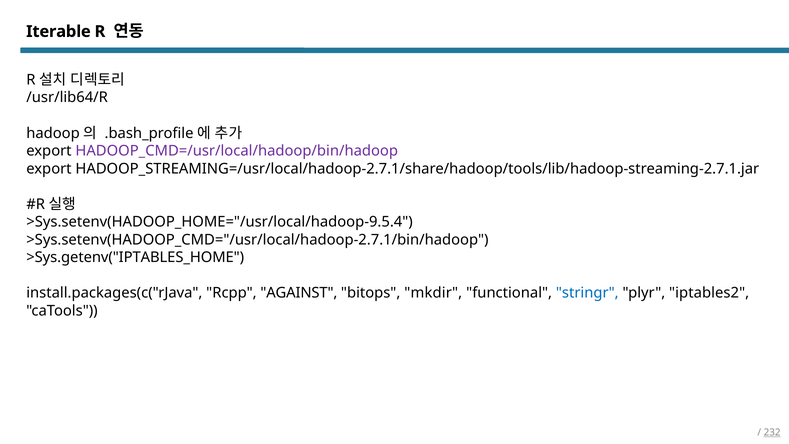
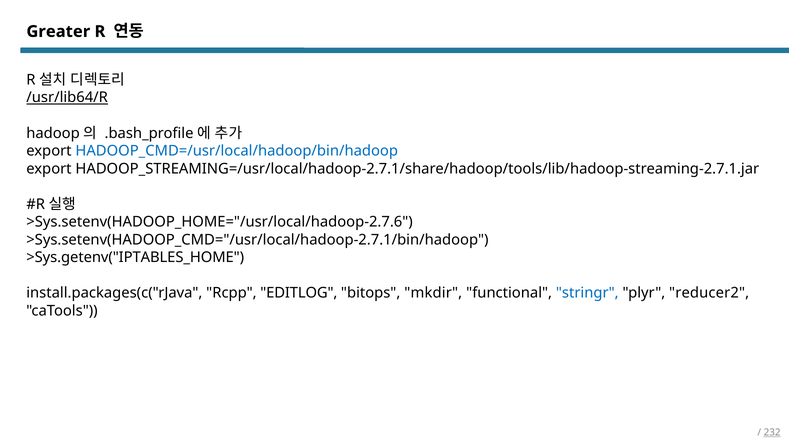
Iterable: Iterable -> Greater
/usr/lib64/R underline: none -> present
HADOOP_CMD=/usr/local/hadoop/bin/hadoop colour: purple -> blue
>Sys.setenv(HADOOP_HOME="/usr/local/hadoop-9.5.4: >Sys.setenv(HADOOP_HOME="/usr/local/hadoop-9.5.4 -> >Sys.setenv(HADOOP_HOME="/usr/local/hadoop-2.7.6
AGAINST: AGAINST -> EDITLOG
iptables2: iptables2 -> reducer2
